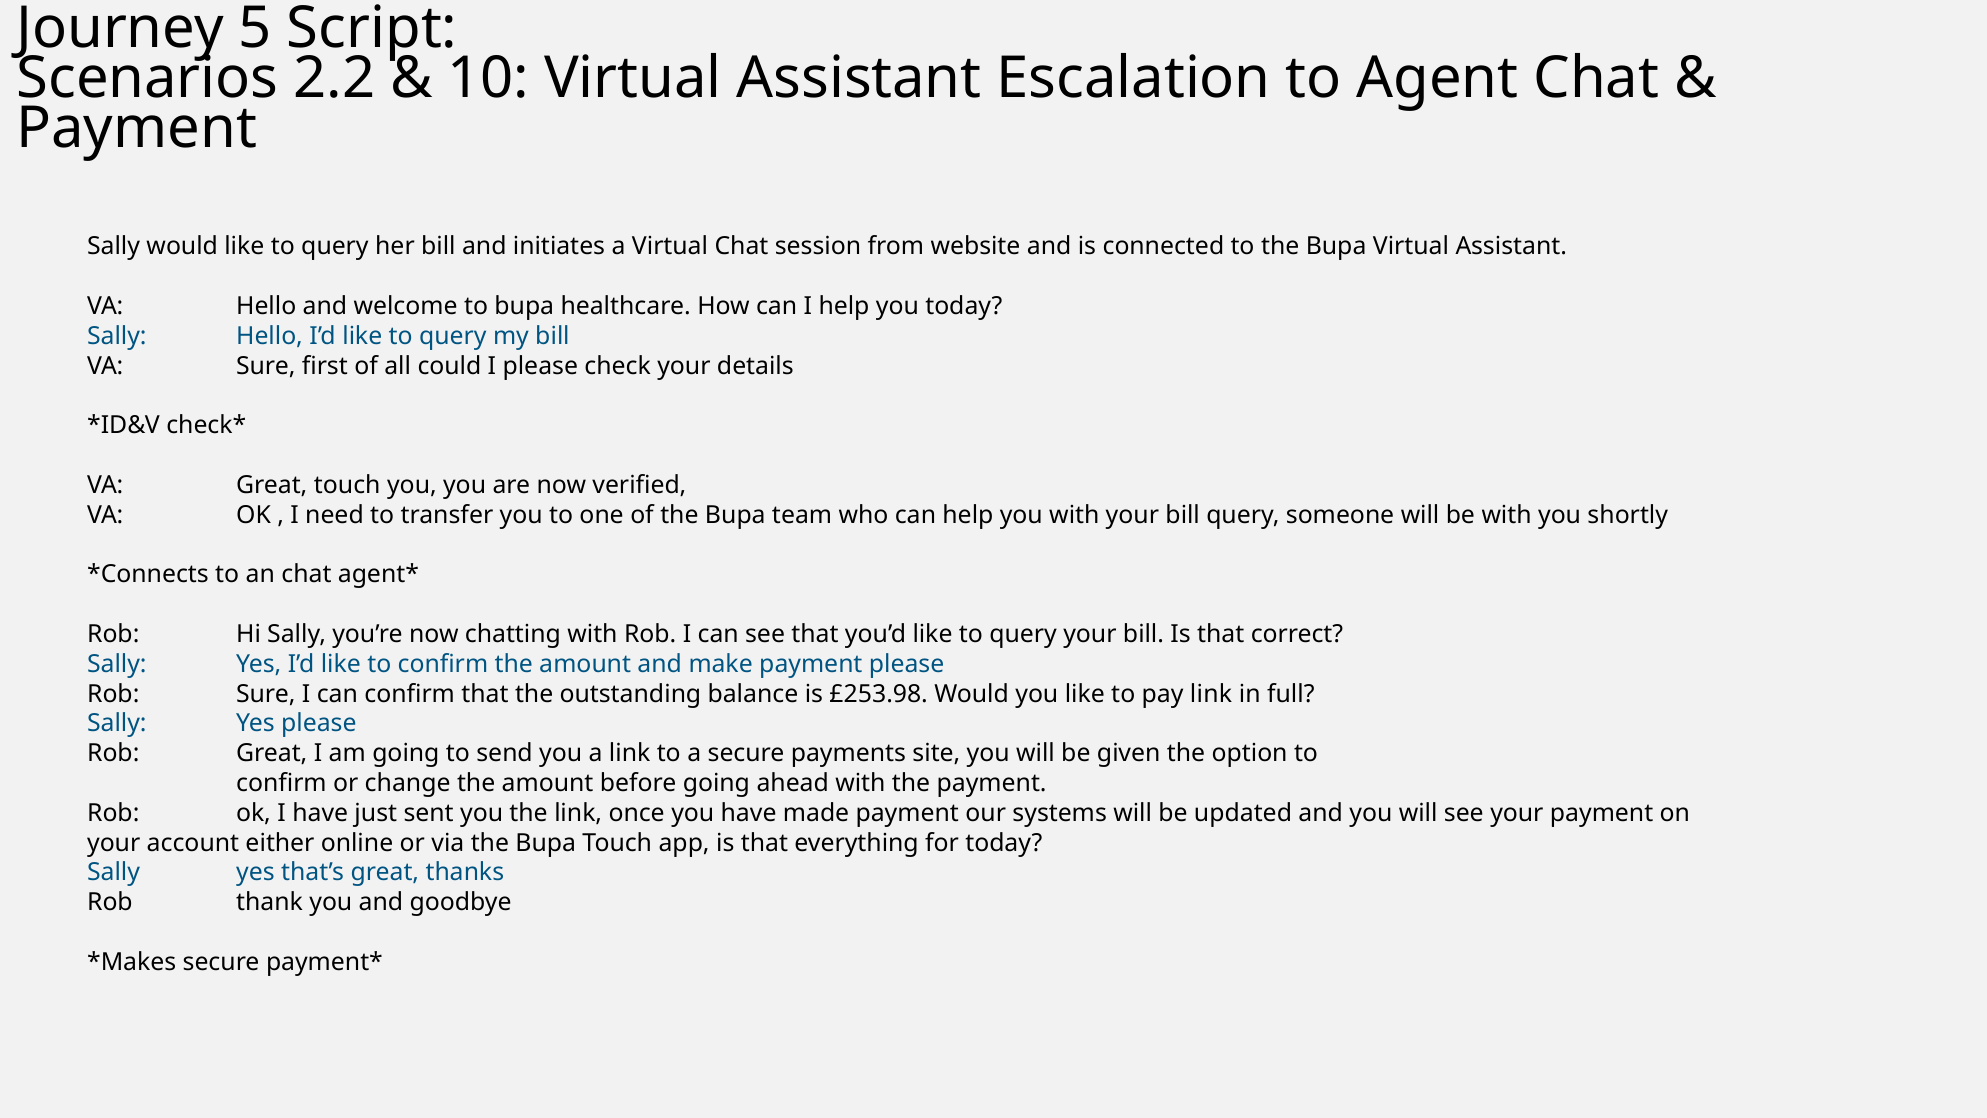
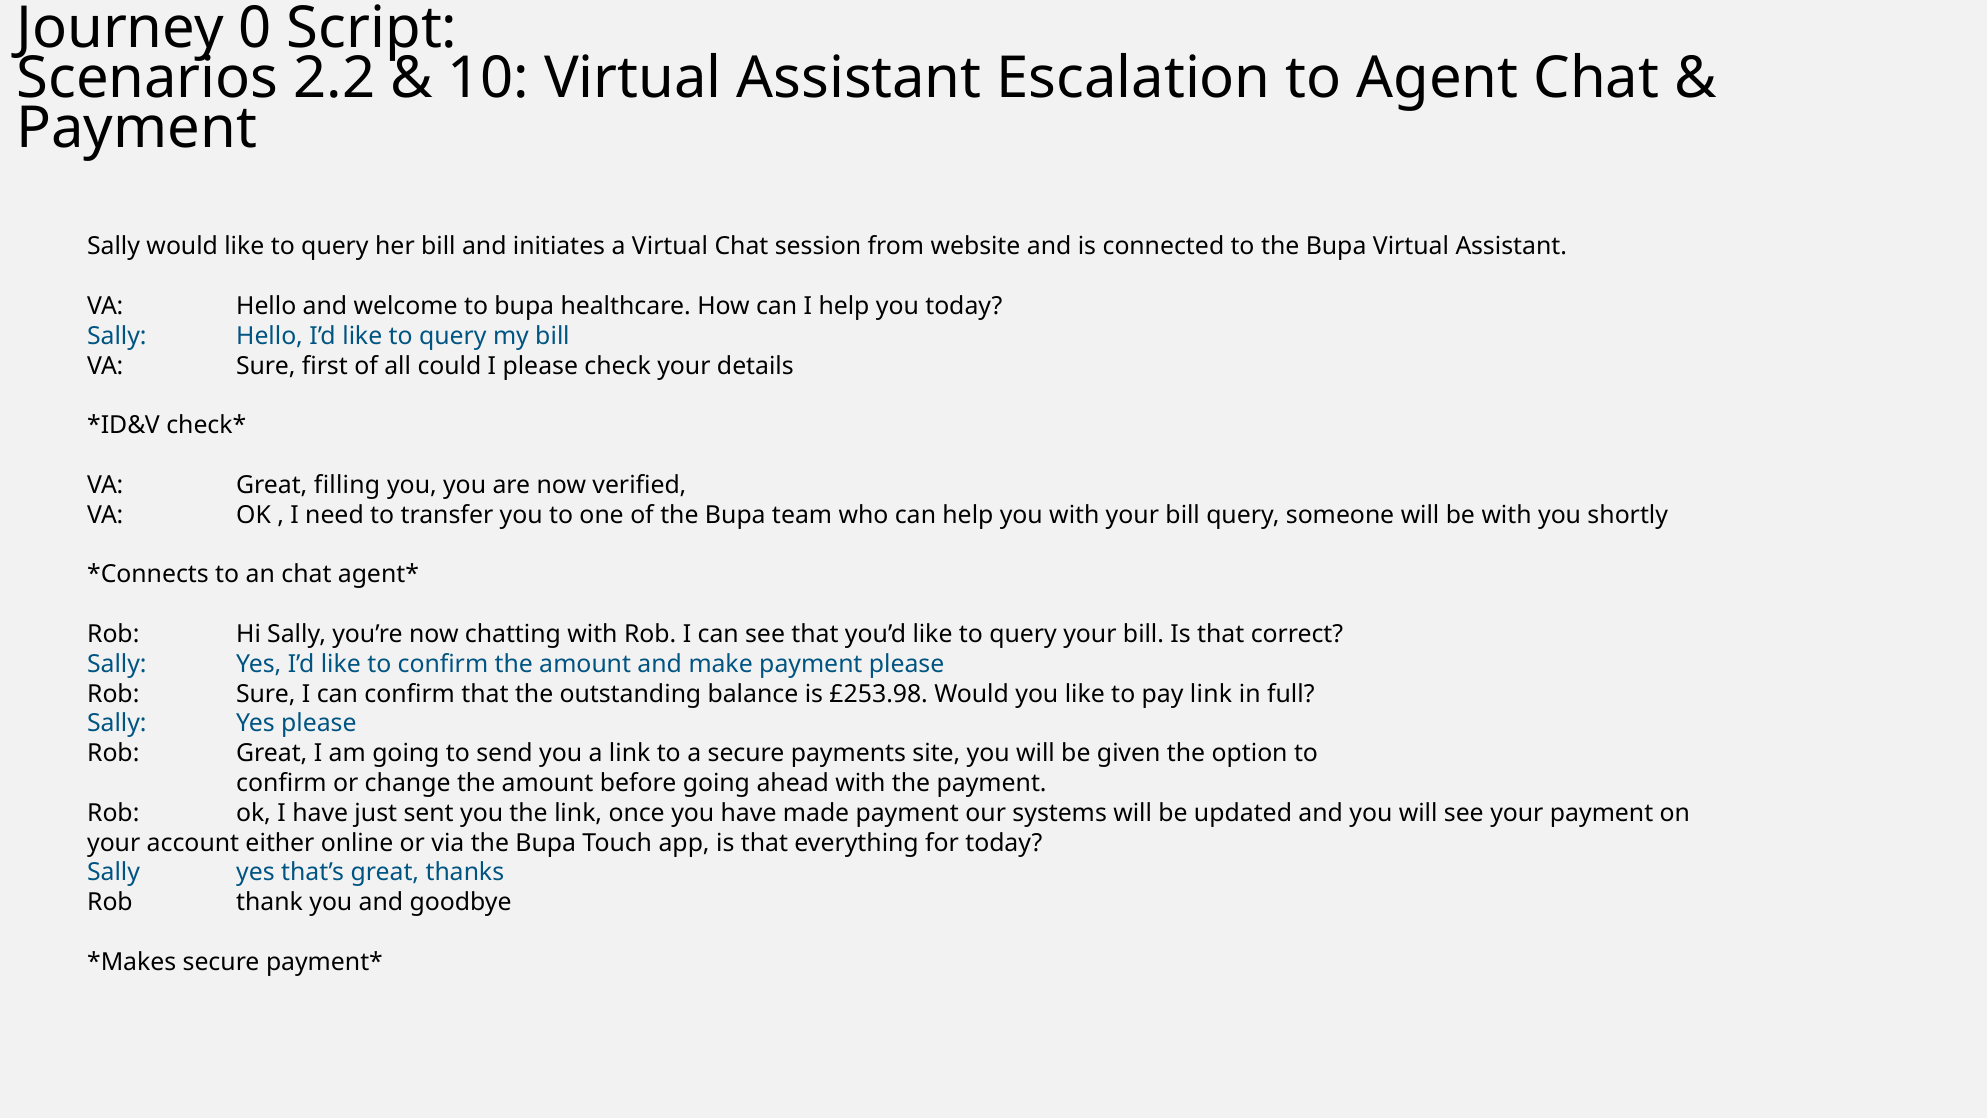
5: 5 -> 0
Great touch: touch -> filling
